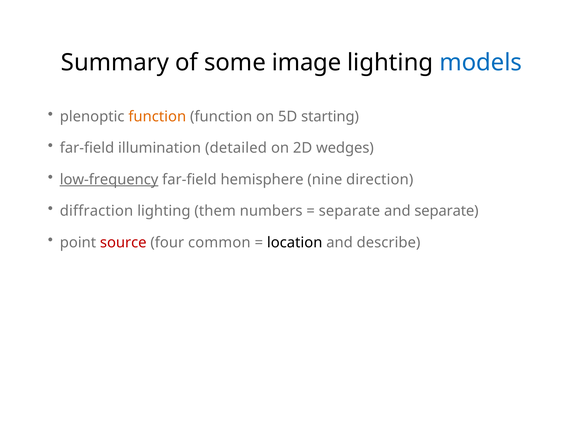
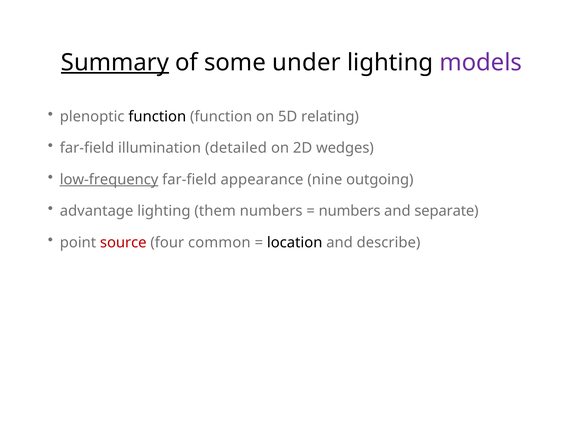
Summary underline: none -> present
image: image -> under
models colour: blue -> purple
function at (157, 116) colour: orange -> black
starting: starting -> relating
hemisphere: hemisphere -> appearance
direction: direction -> outgoing
diffraction: diffraction -> advantage
separate at (349, 211): separate -> numbers
